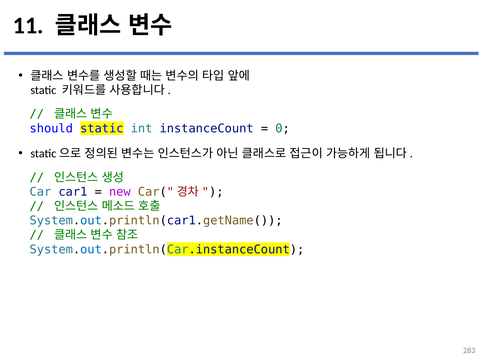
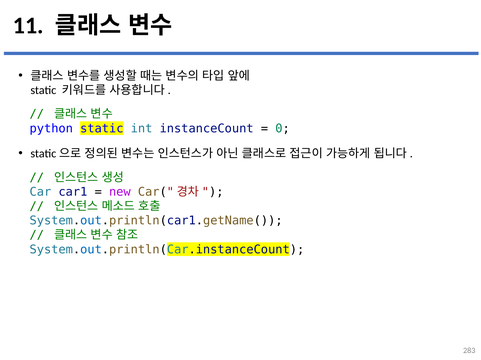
should: should -> python
